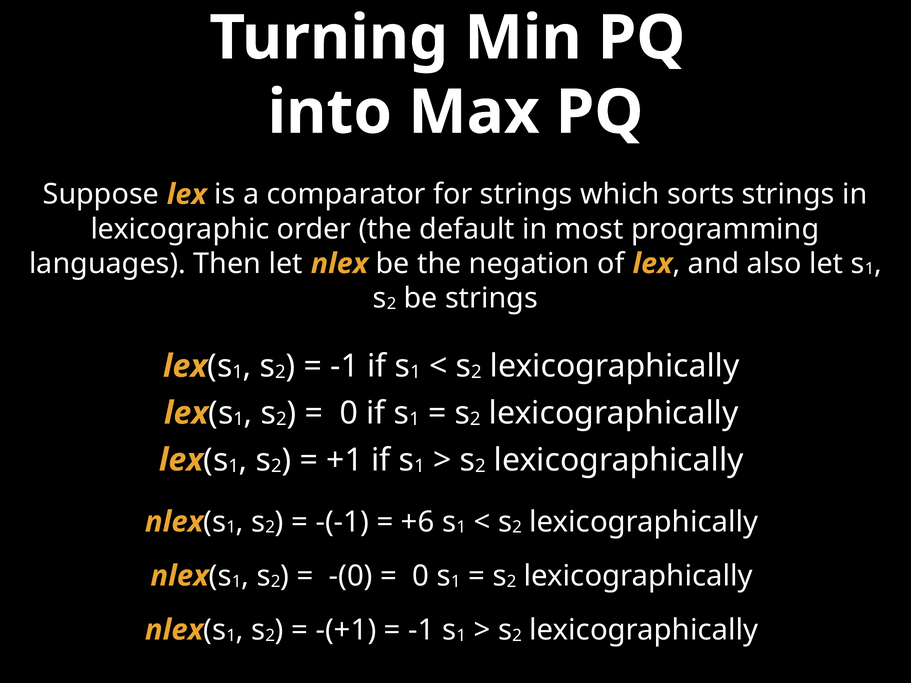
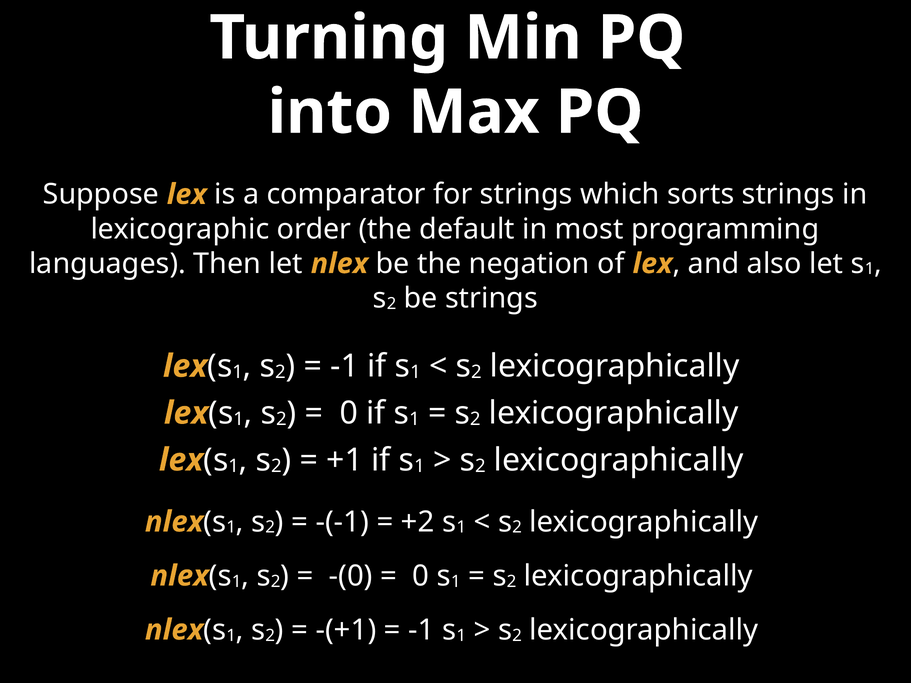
+6: +6 -> +2
